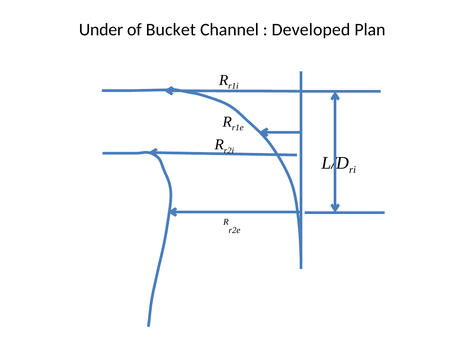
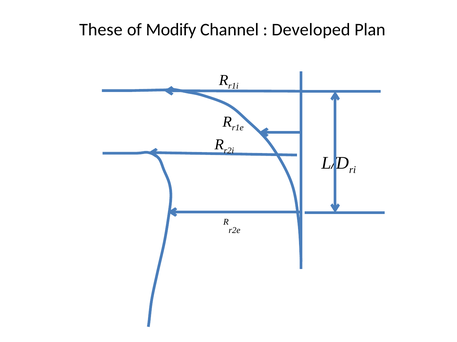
Under: Under -> These
Bucket: Bucket -> Modify
